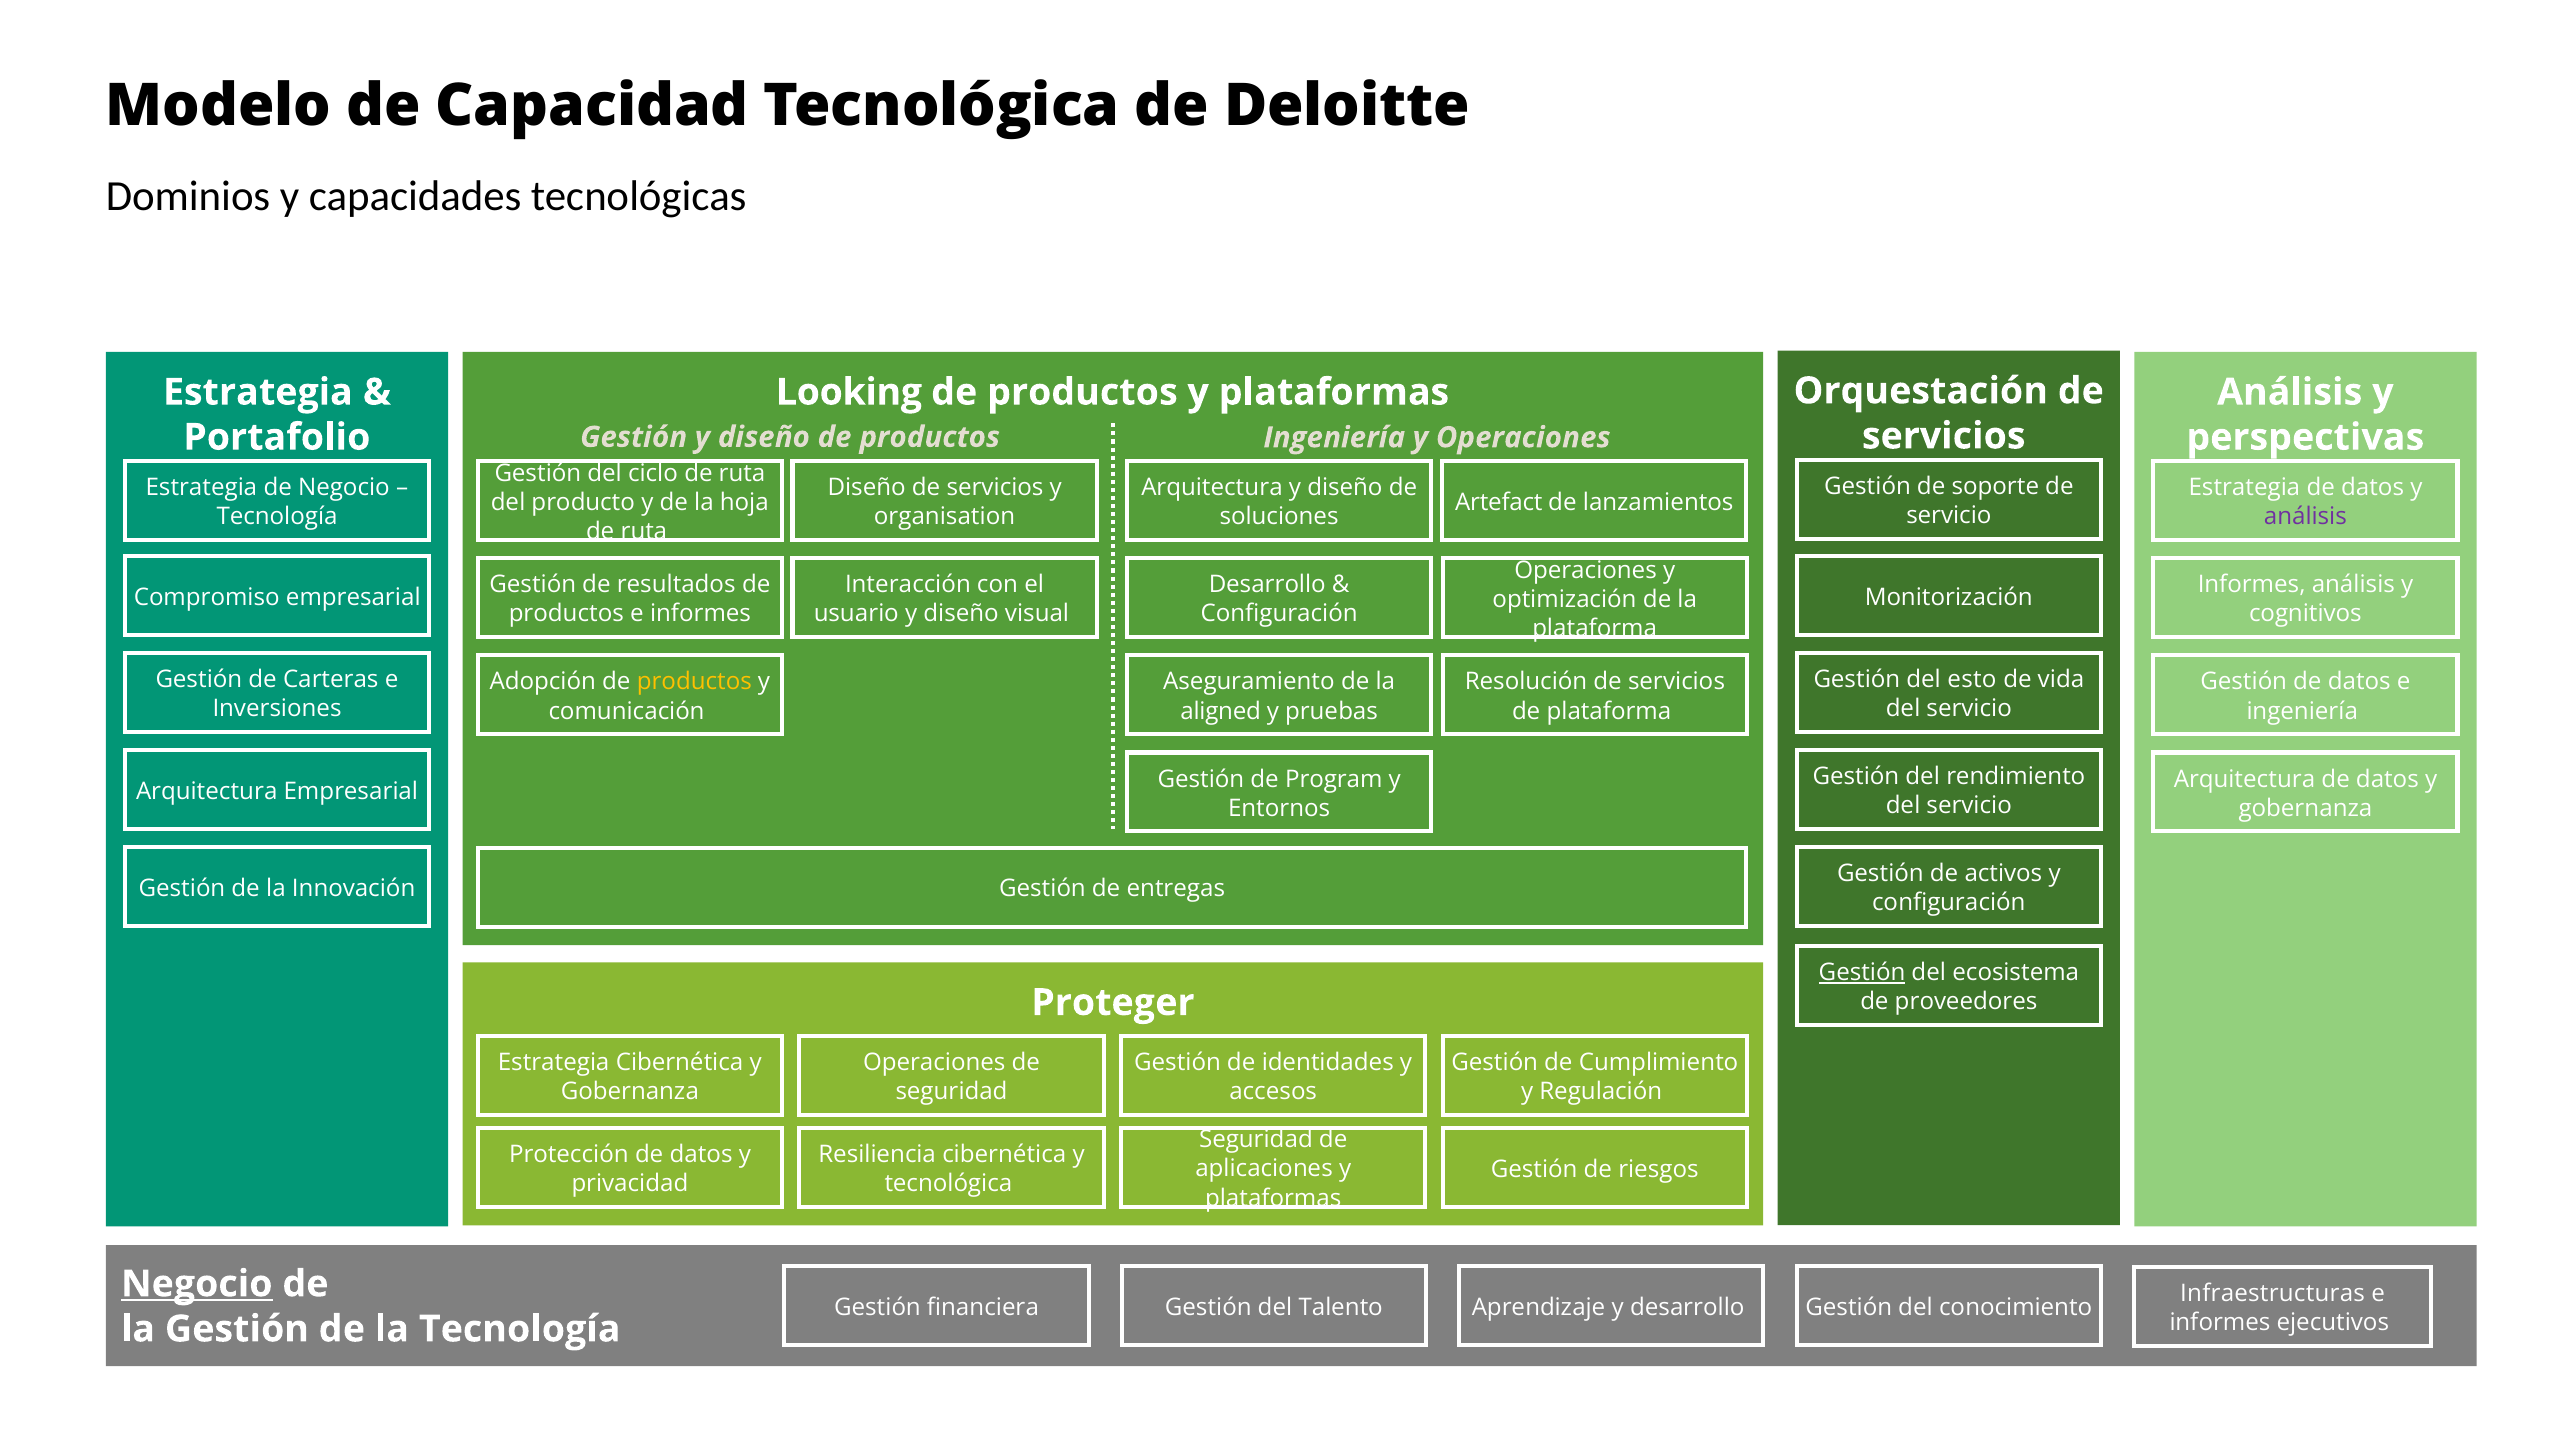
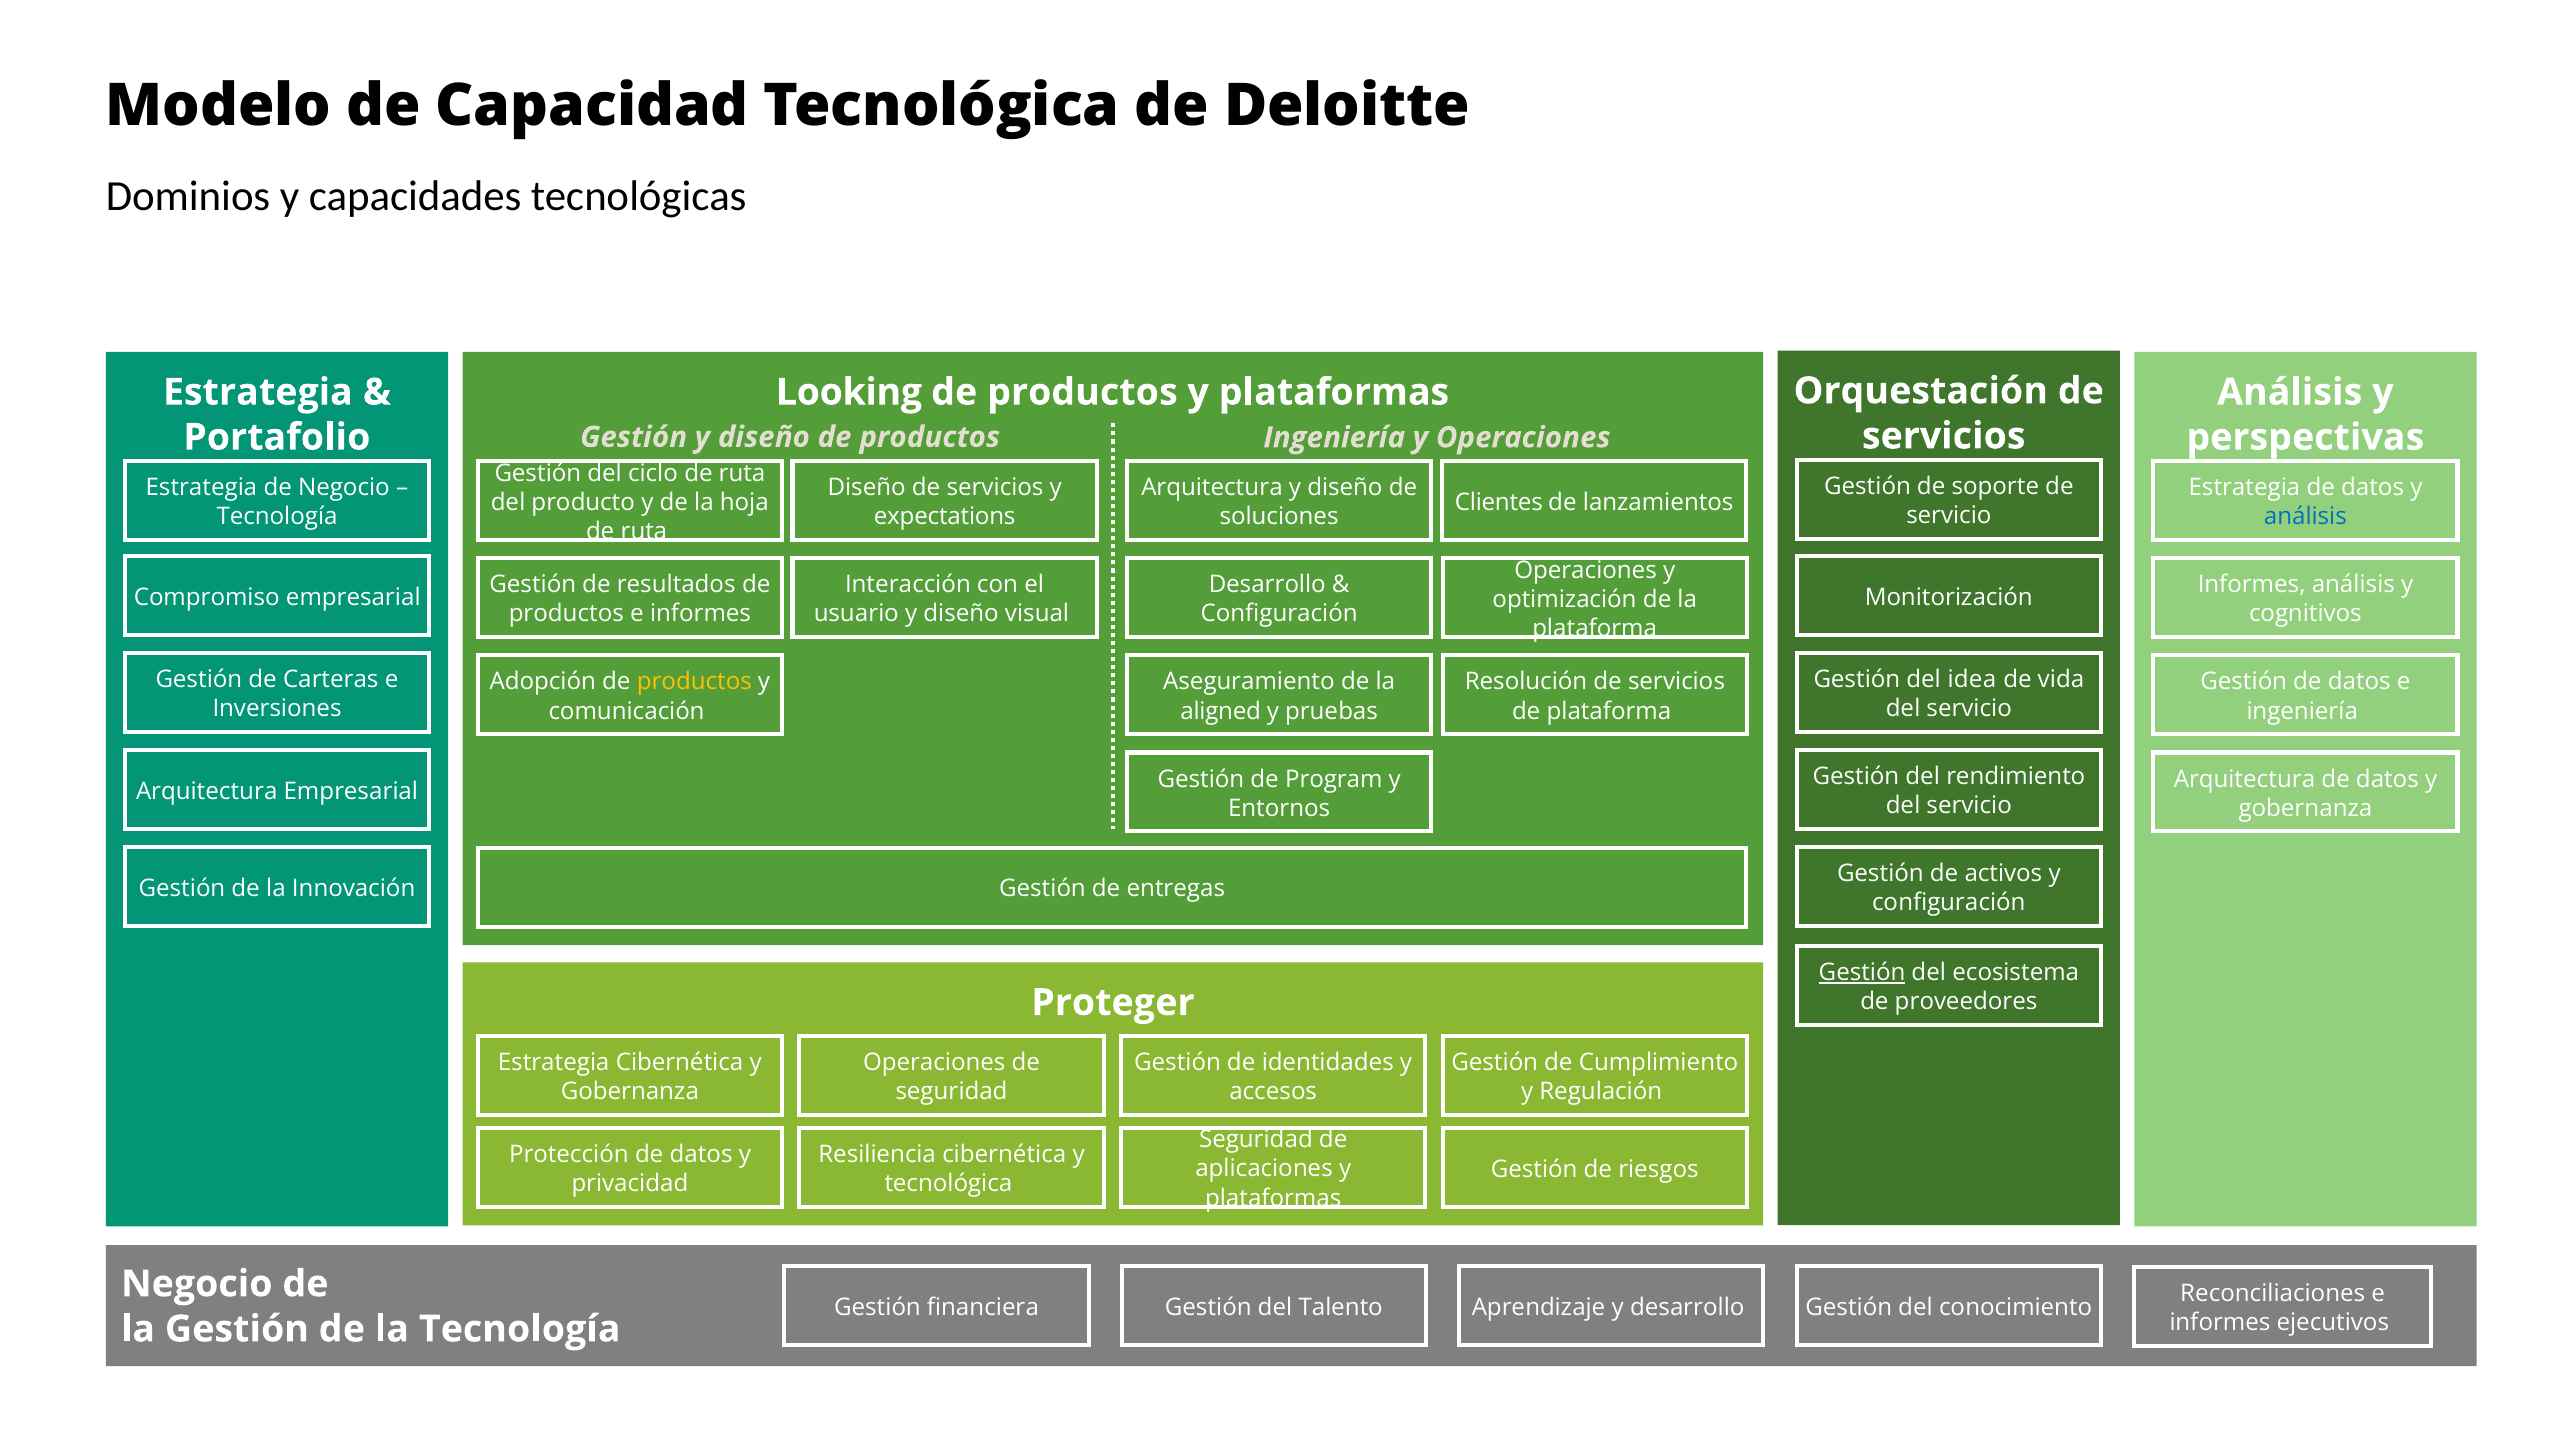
Artefact: Artefact -> Clientes
organisation: organisation -> expectations
análisis at (2305, 517) colour: purple -> blue
esto: esto -> idea
Negocio at (197, 1284) underline: present -> none
Infraestructuras: Infraestructuras -> Reconciliaciones
